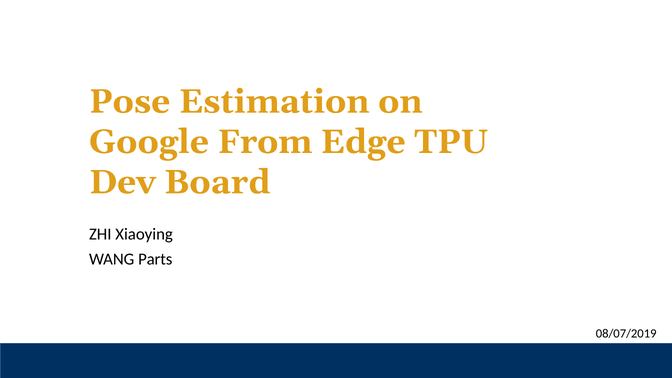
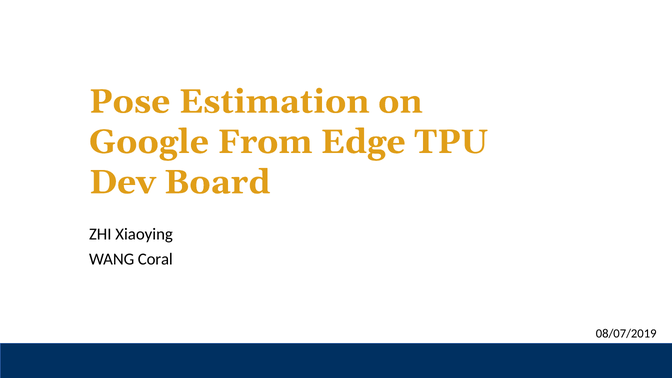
Parts: Parts -> Coral
